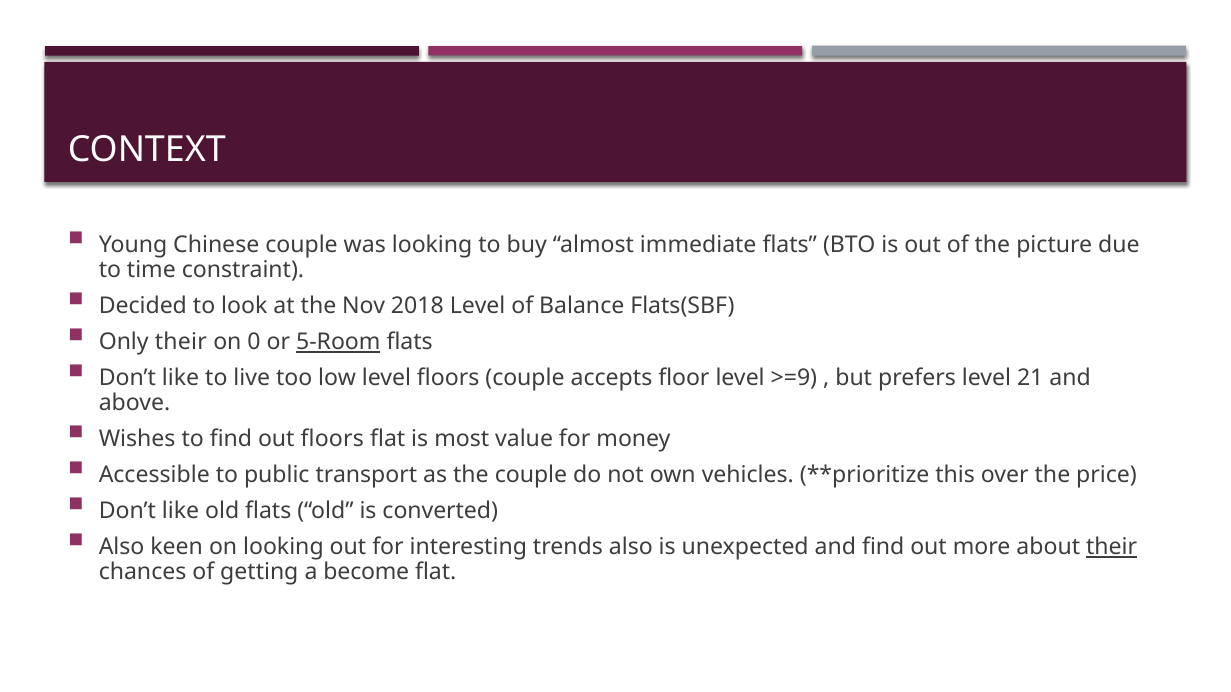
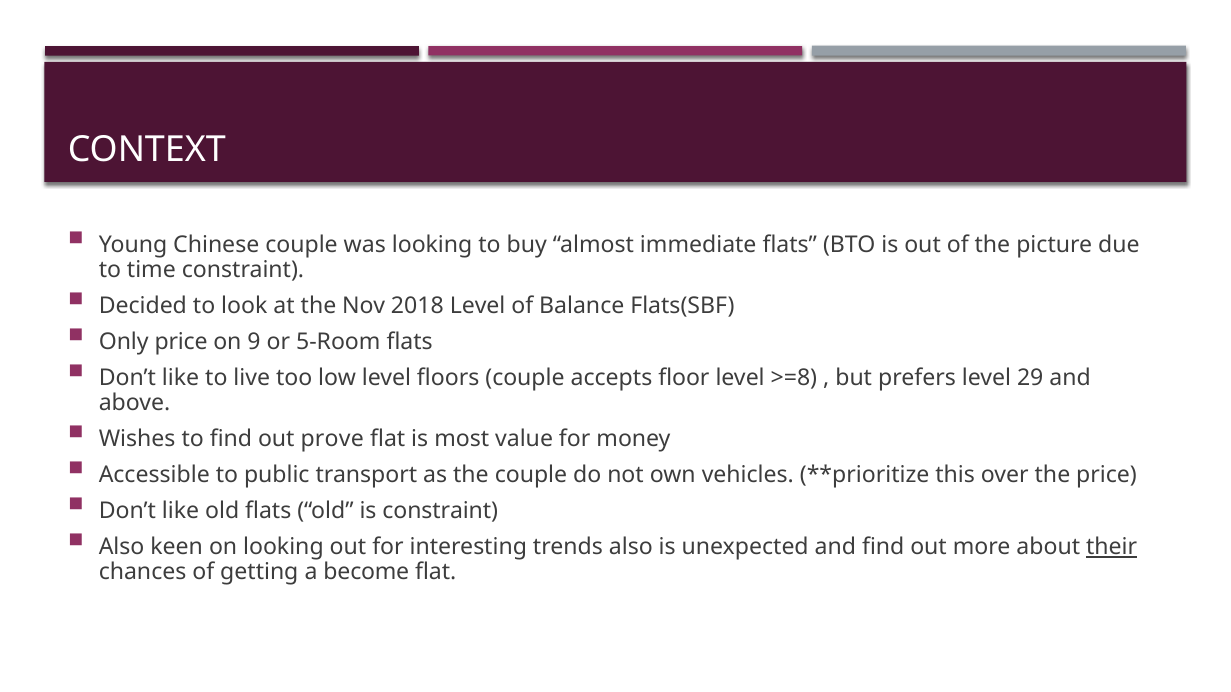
Only their: their -> price
0: 0 -> 9
5-Room underline: present -> none
>=9: >=9 -> >=8
21: 21 -> 29
out floors: floors -> prove
is converted: converted -> constraint
